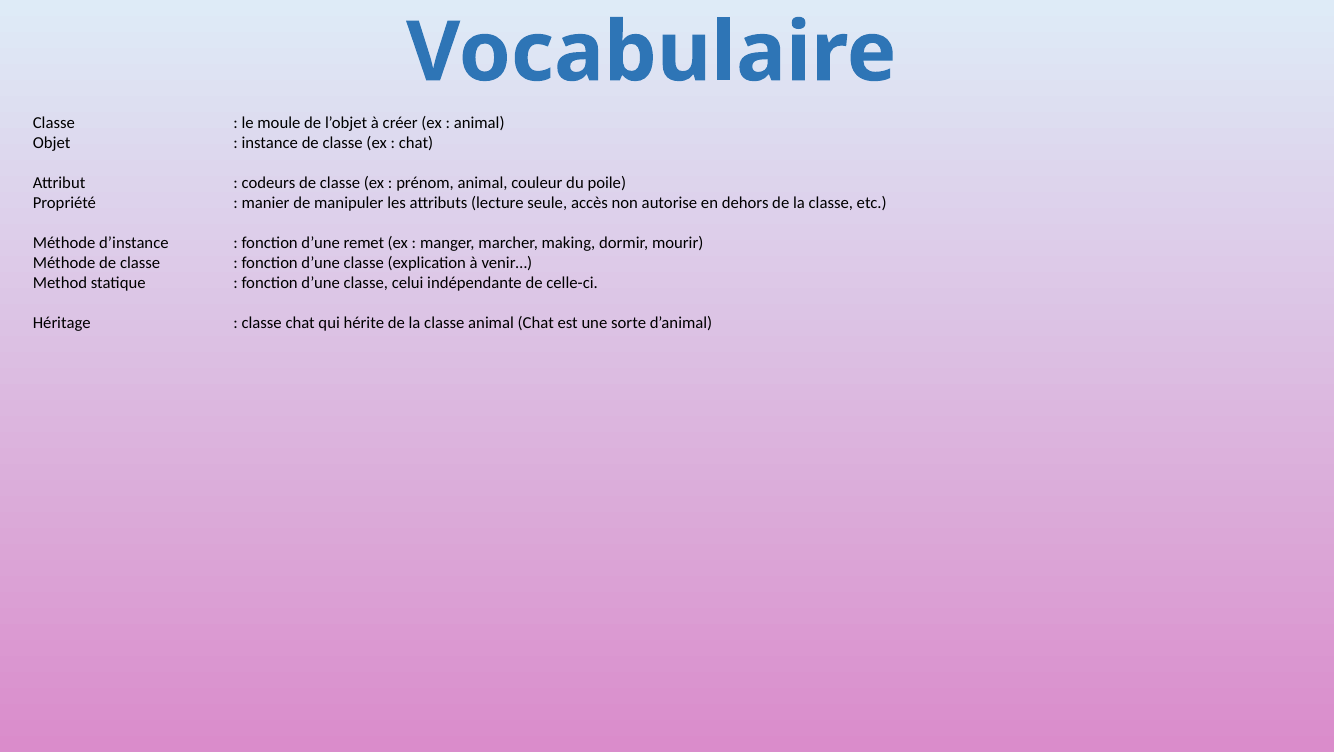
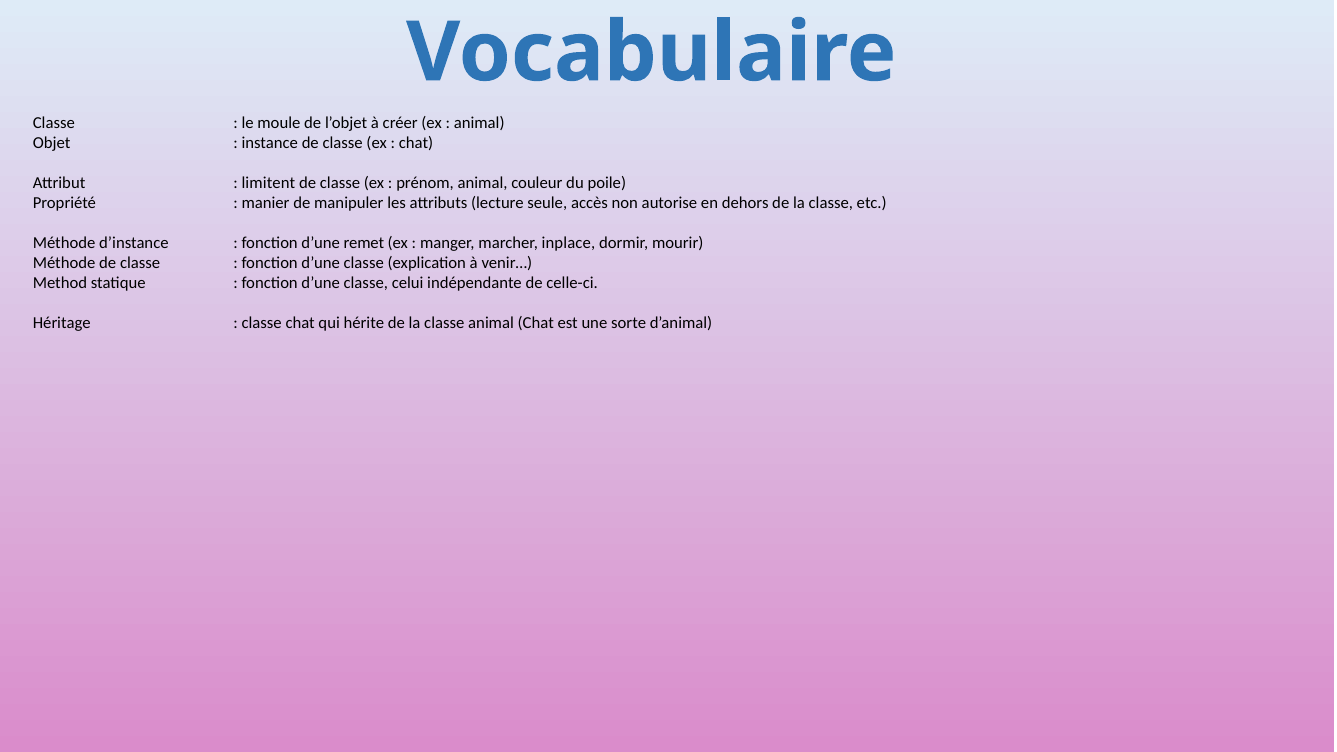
codeurs: codeurs -> limitent
making: making -> inplace
